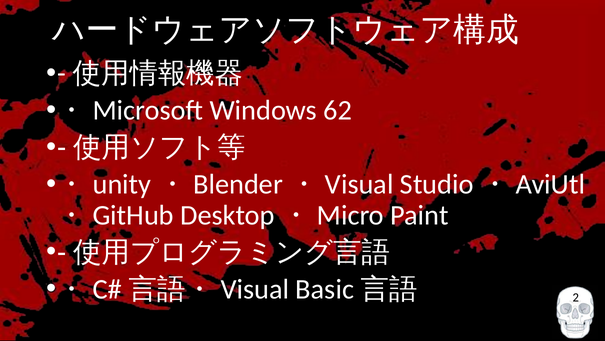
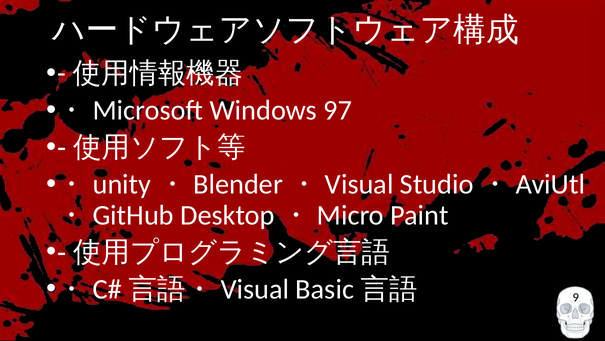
62: 62 -> 97
2: 2 -> 9
